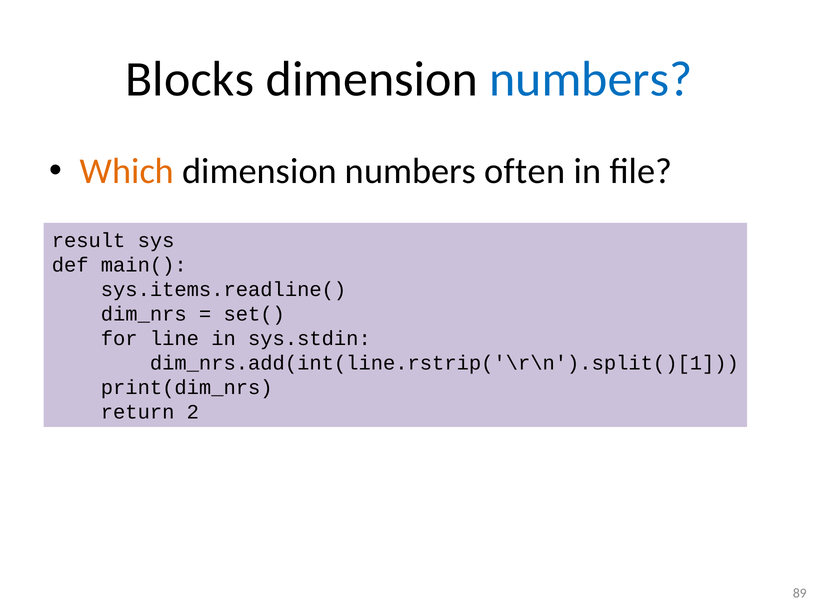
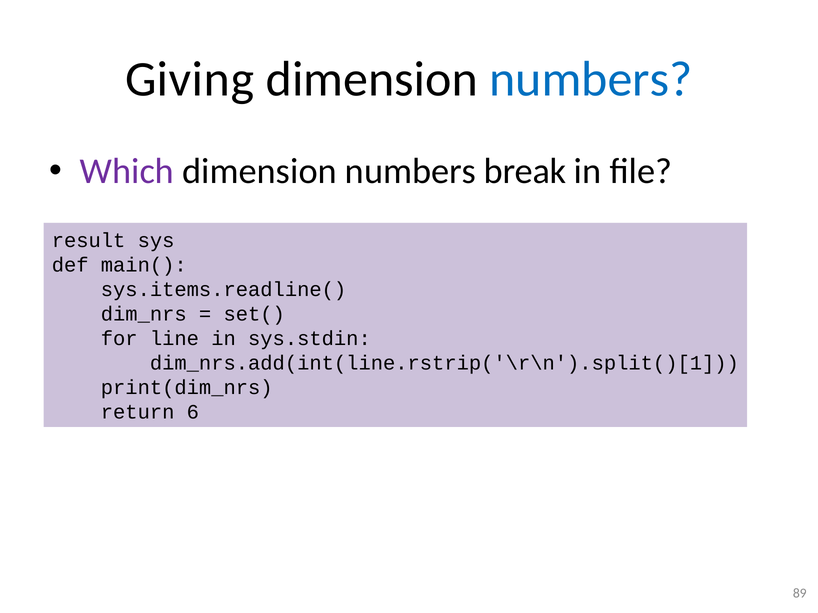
Blocks: Blocks -> Giving
Which colour: orange -> purple
often: often -> break
2: 2 -> 6
